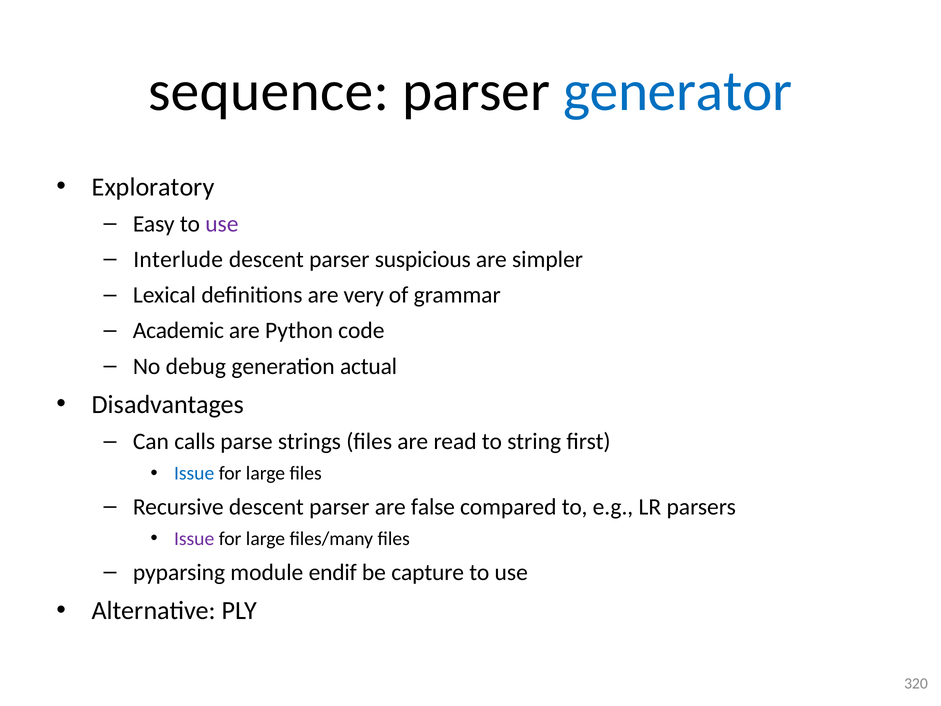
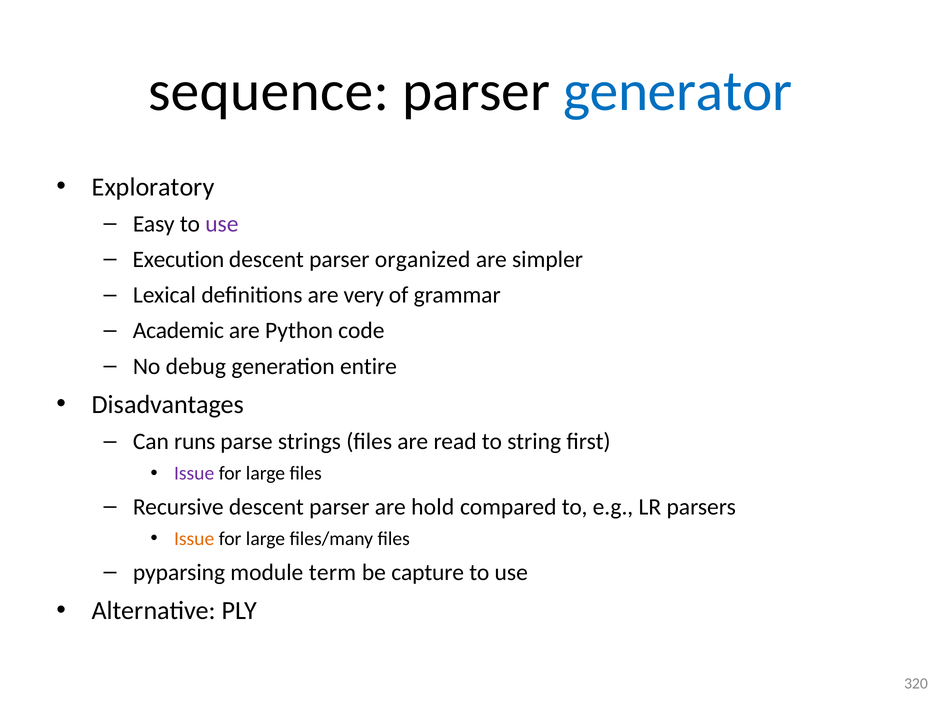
Interlude: Interlude -> Execution
suspicious: suspicious -> organized
actual: actual -> entire
calls: calls -> runs
Issue at (194, 473) colour: blue -> purple
false: false -> hold
Issue at (194, 539) colour: purple -> orange
endif: endif -> term
